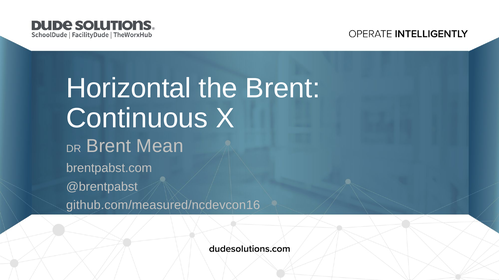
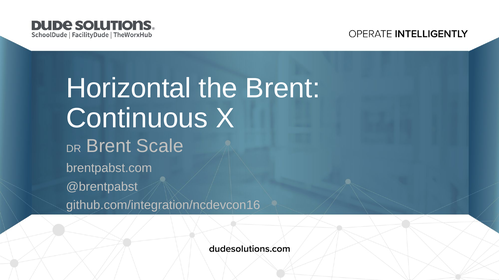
Mean: Mean -> Scale
github.com/measured/ncdevcon16: github.com/measured/ncdevcon16 -> github.com/integration/ncdevcon16
